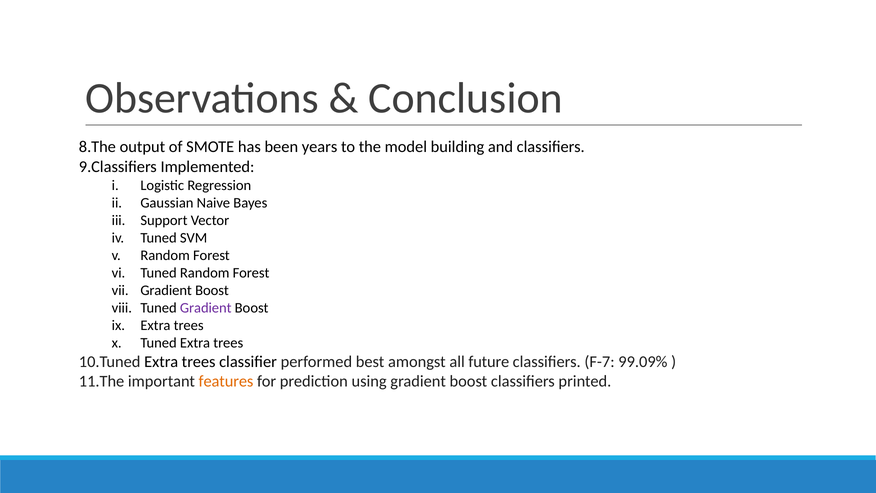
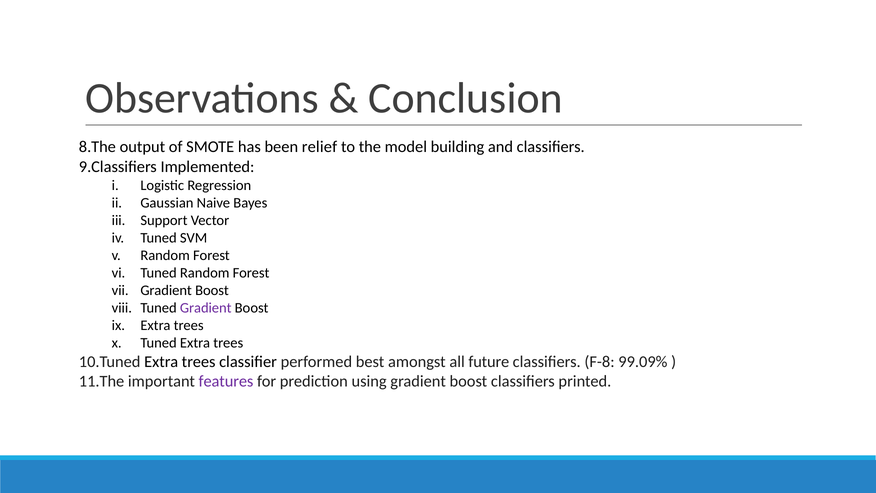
years: years -> relief
F-7: F-7 -> F-8
features colour: orange -> purple
